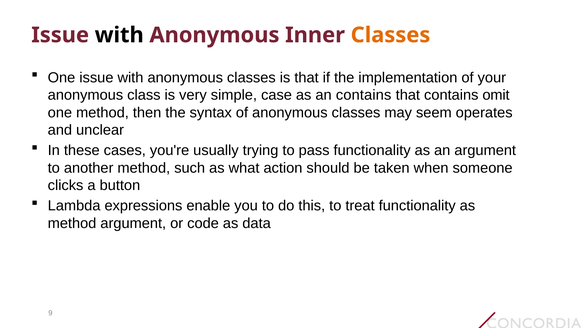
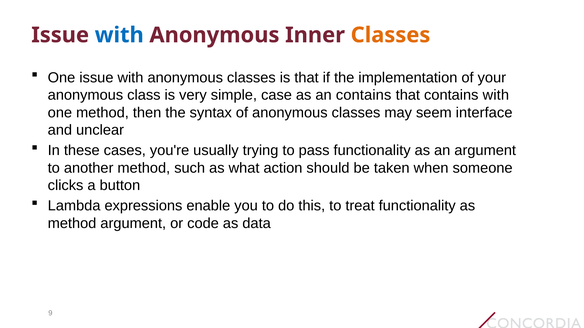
with at (119, 35) colour: black -> blue
contains omit: omit -> with
operates: operates -> interface
